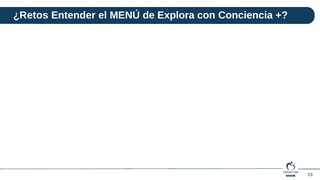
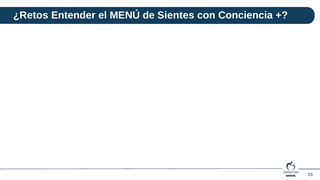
Explora: Explora -> Sientes
